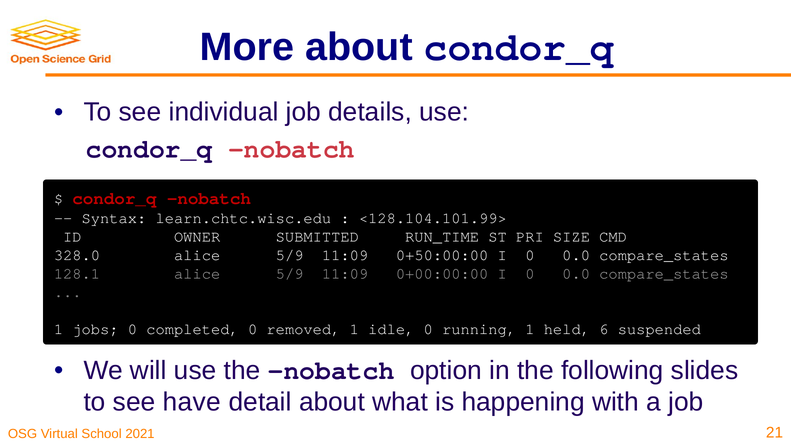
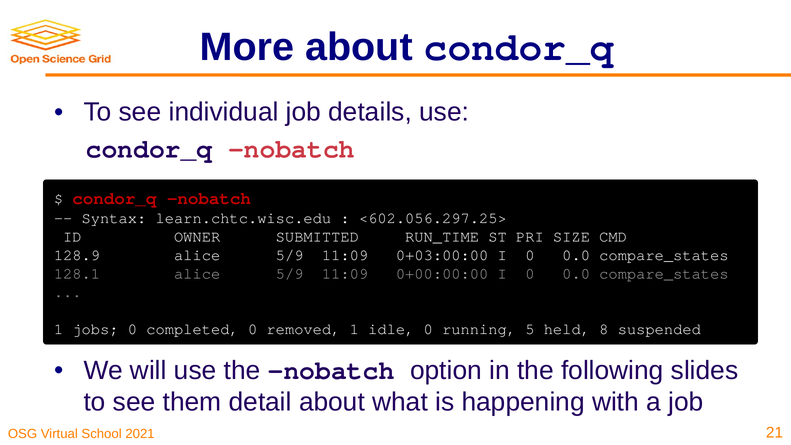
<128.104.101.99>: <128.104.101.99> -> <602.056.297.25>
328.0: 328.0 -> 128.9
0+50:00:00: 0+50:00:00 -> 0+03:00:00
running 1: 1 -> 5
6: 6 -> 8
have: have -> them
